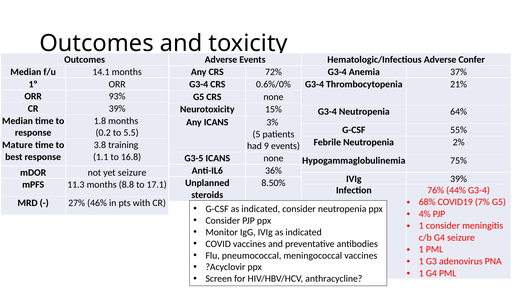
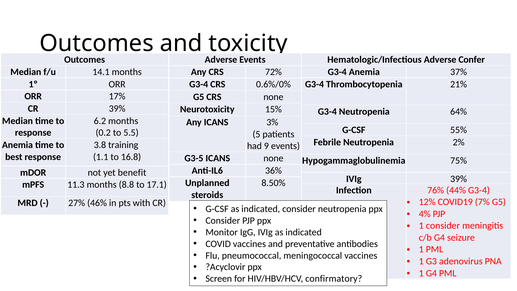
93%: 93% -> 17%
1.8: 1.8 -> 6.2
Mature at (17, 145): Mature -> Anemia
yet seizure: seizure -> benefit
68%: 68% -> 12%
anthracycline: anthracycline -> confirmatory
